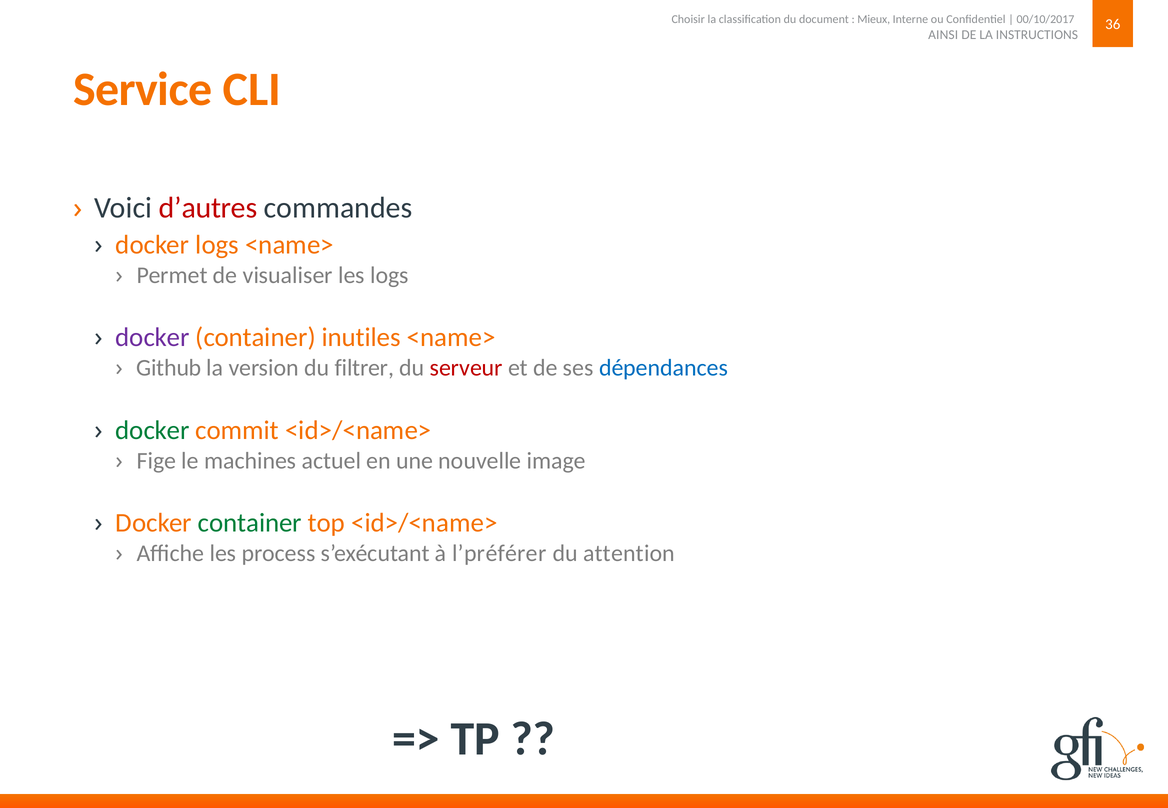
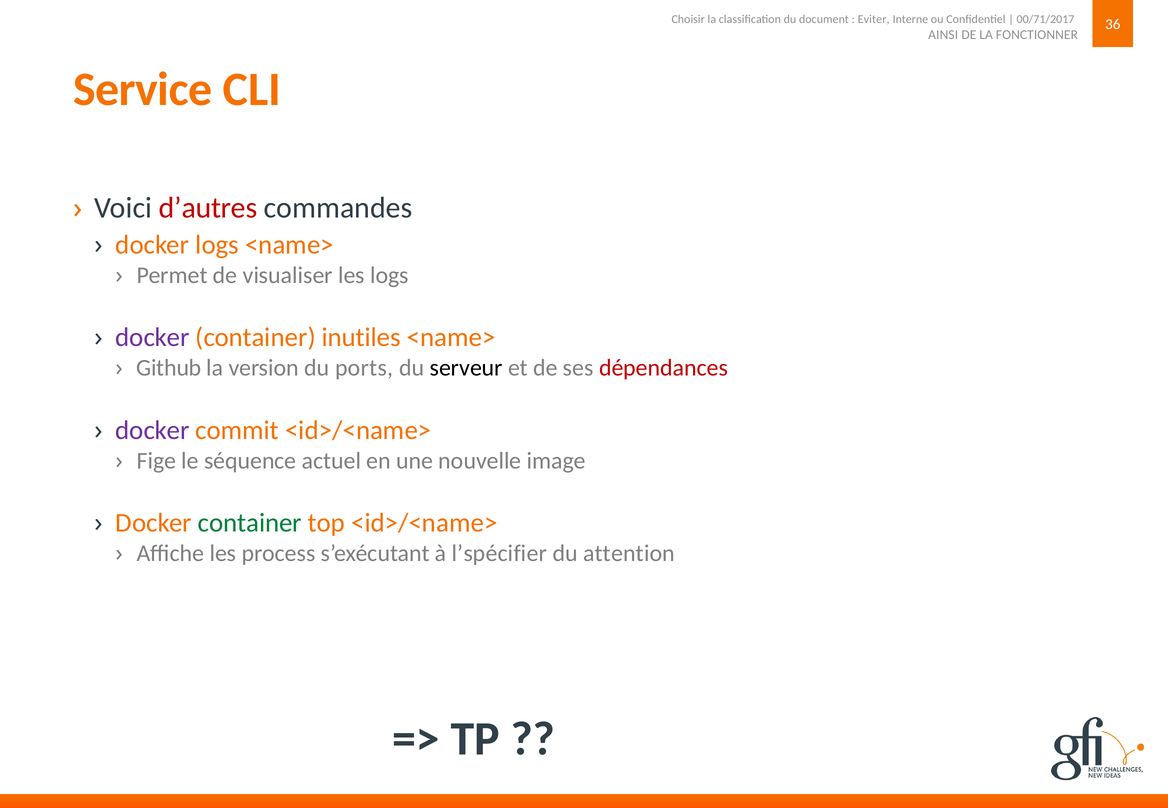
Mieux: Mieux -> Eviter
00/10/2017: 00/10/2017 -> 00/71/2017
INSTRUCTIONS: INSTRUCTIONS -> FONCTIONNER
filtrer: filtrer -> ports
serveur colour: red -> black
dépendances colour: blue -> red
docker at (152, 430) colour: green -> purple
machines: machines -> séquence
l’préférer: l’préférer -> l’spécifier
